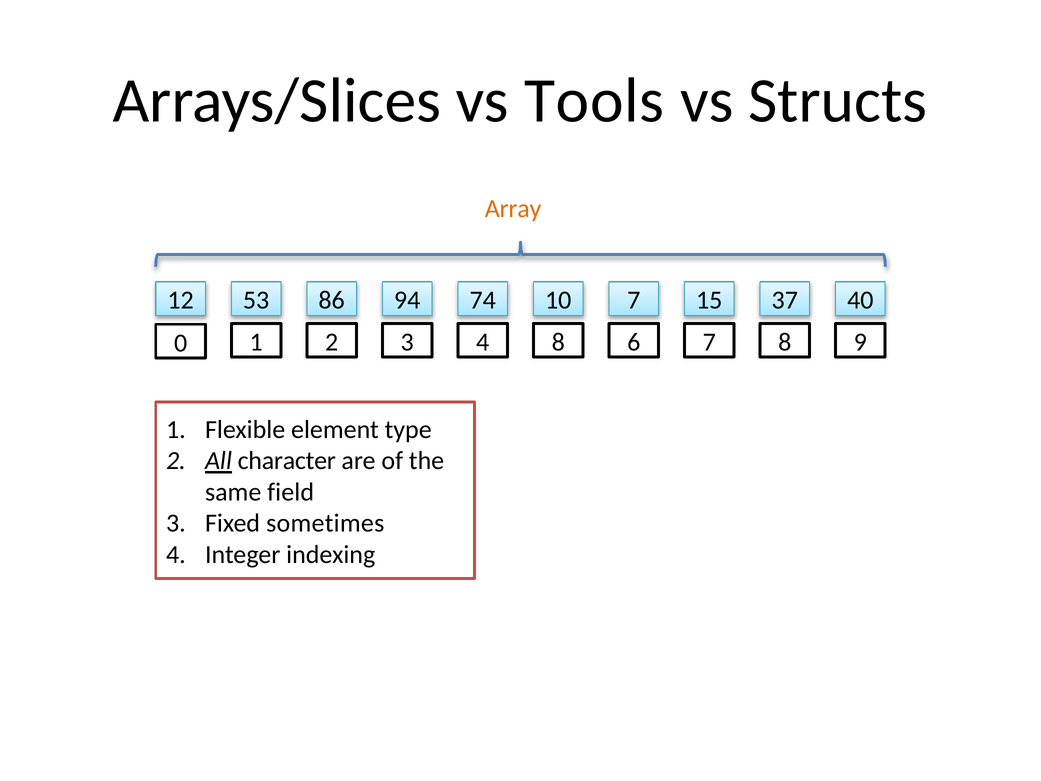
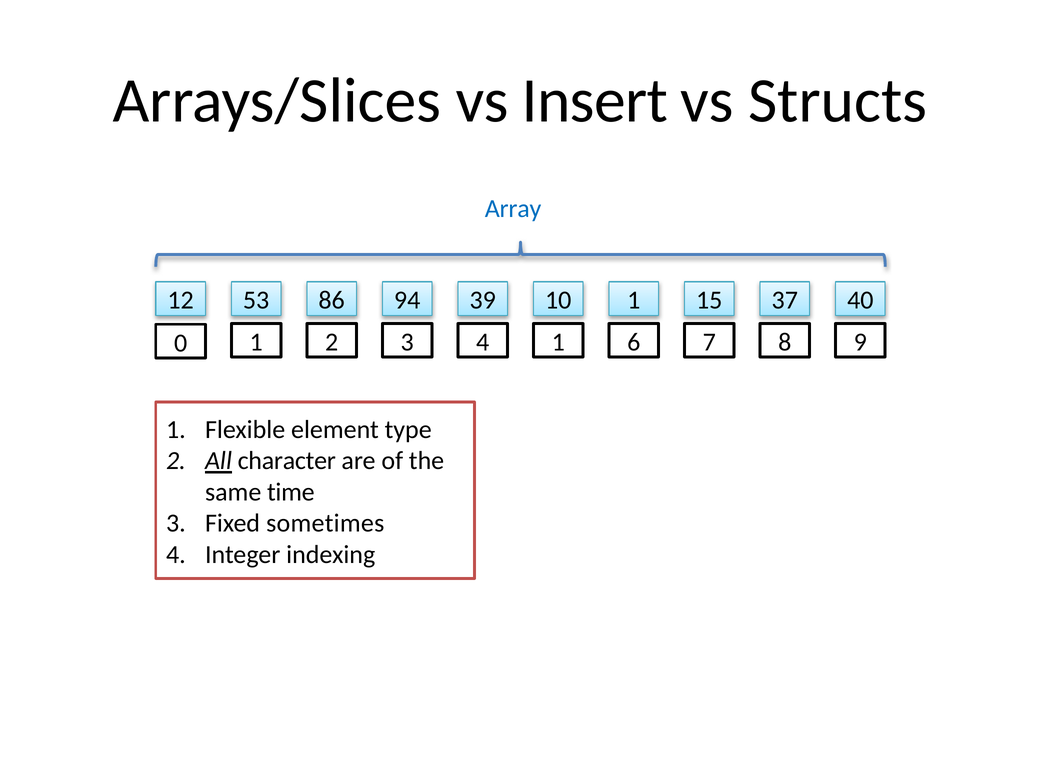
Tools: Tools -> Insert
Array colour: orange -> blue
74: 74 -> 39
10 7: 7 -> 1
4 8: 8 -> 1
field: field -> time
